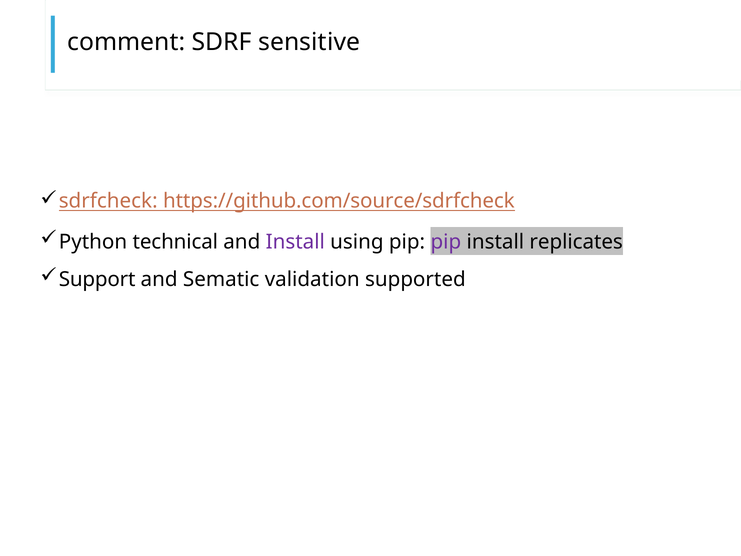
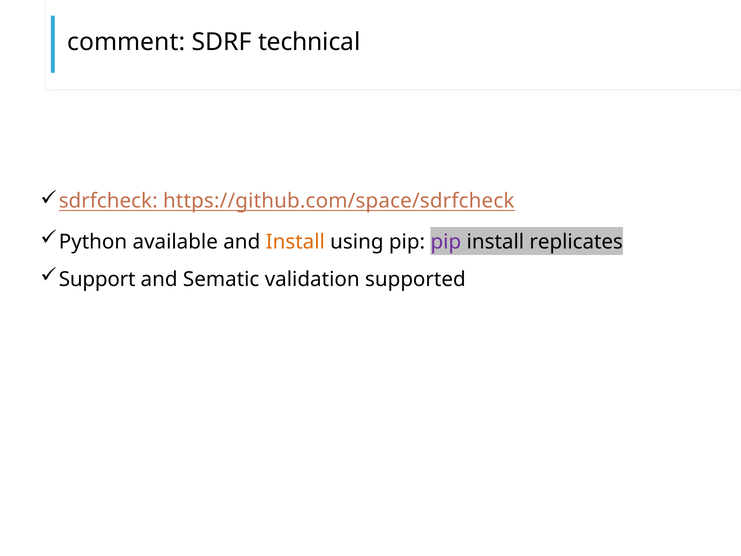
sensitive: sensitive -> technical
https://github.com/source/sdrfcheck: https://github.com/source/sdrfcheck -> https://github.com/space/sdrfcheck
technical: technical -> available
Install at (295, 242) colour: purple -> orange
